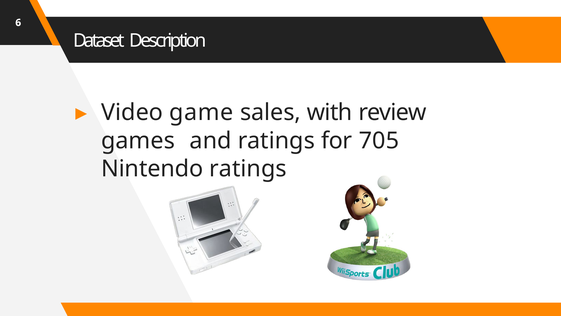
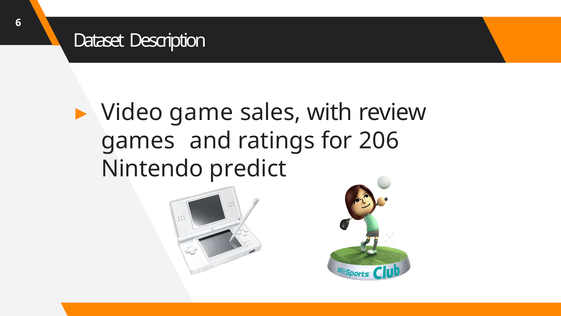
705: 705 -> 206
Nintendo ratings: ratings -> predict
